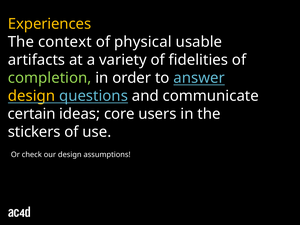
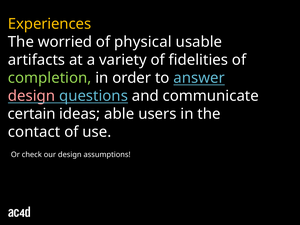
context: context -> worried
design at (32, 96) colour: yellow -> pink
core: core -> able
stickers: stickers -> contact
